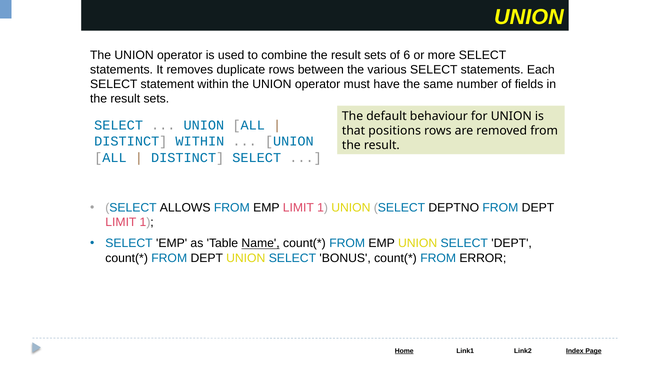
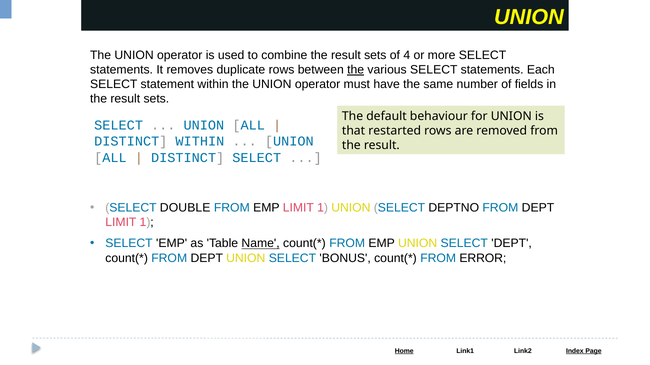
6: 6 -> 4
the at (356, 70) underline: none -> present
positions: positions -> restarted
ALLOWS: ALLOWS -> DOUBLE
